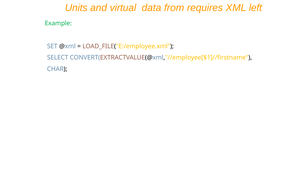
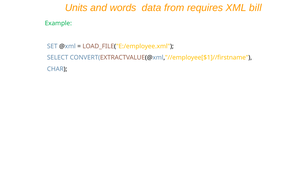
virtual: virtual -> words
left: left -> bill
